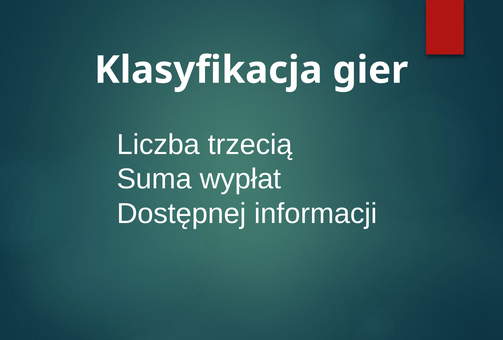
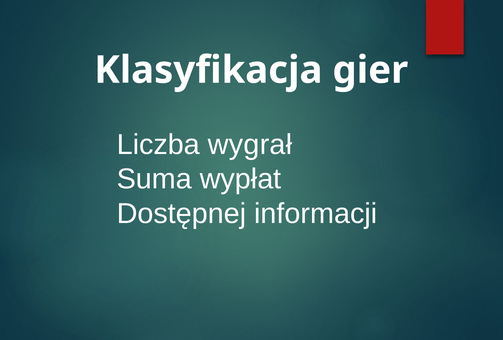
trzecią: trzecią -> wygrał
